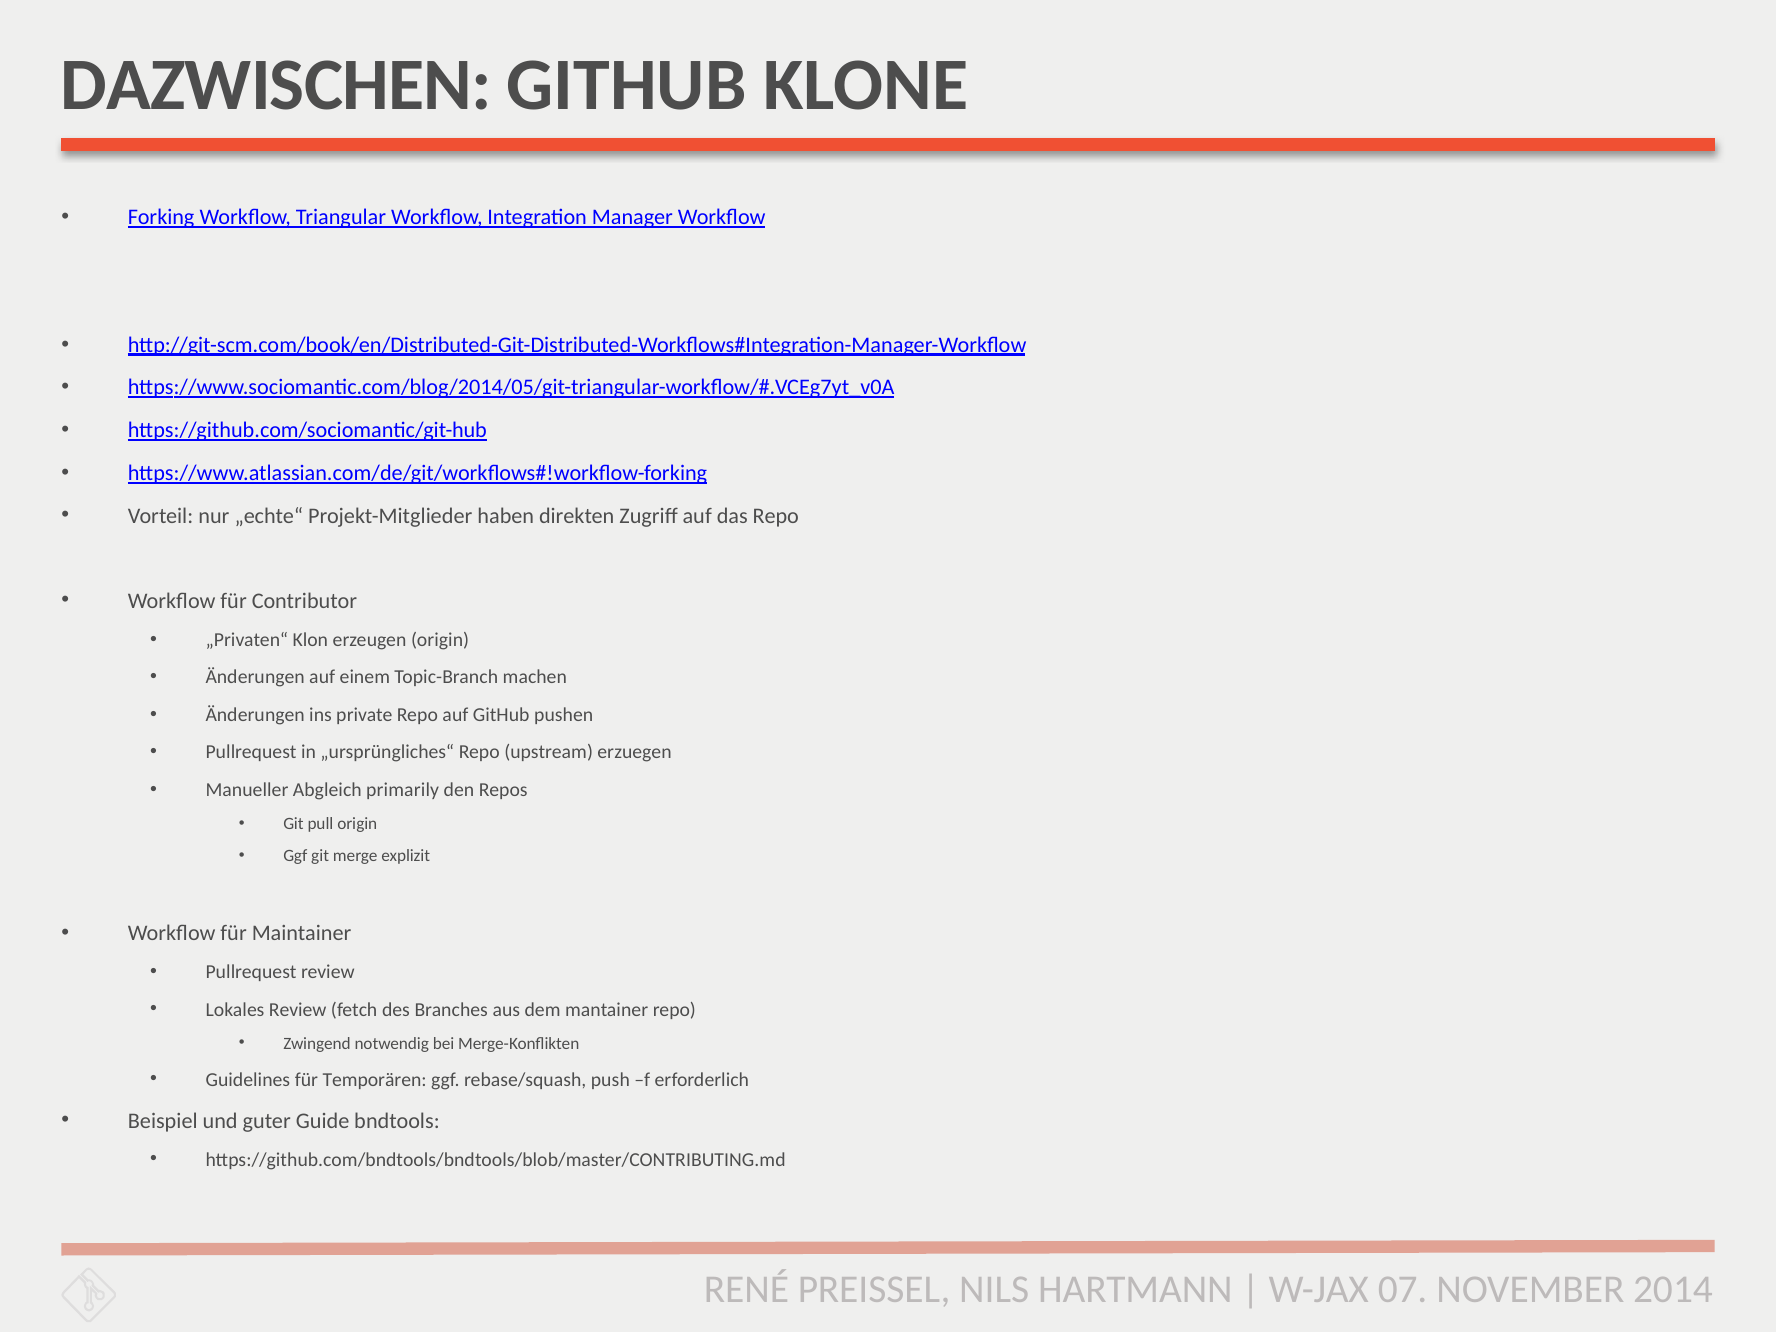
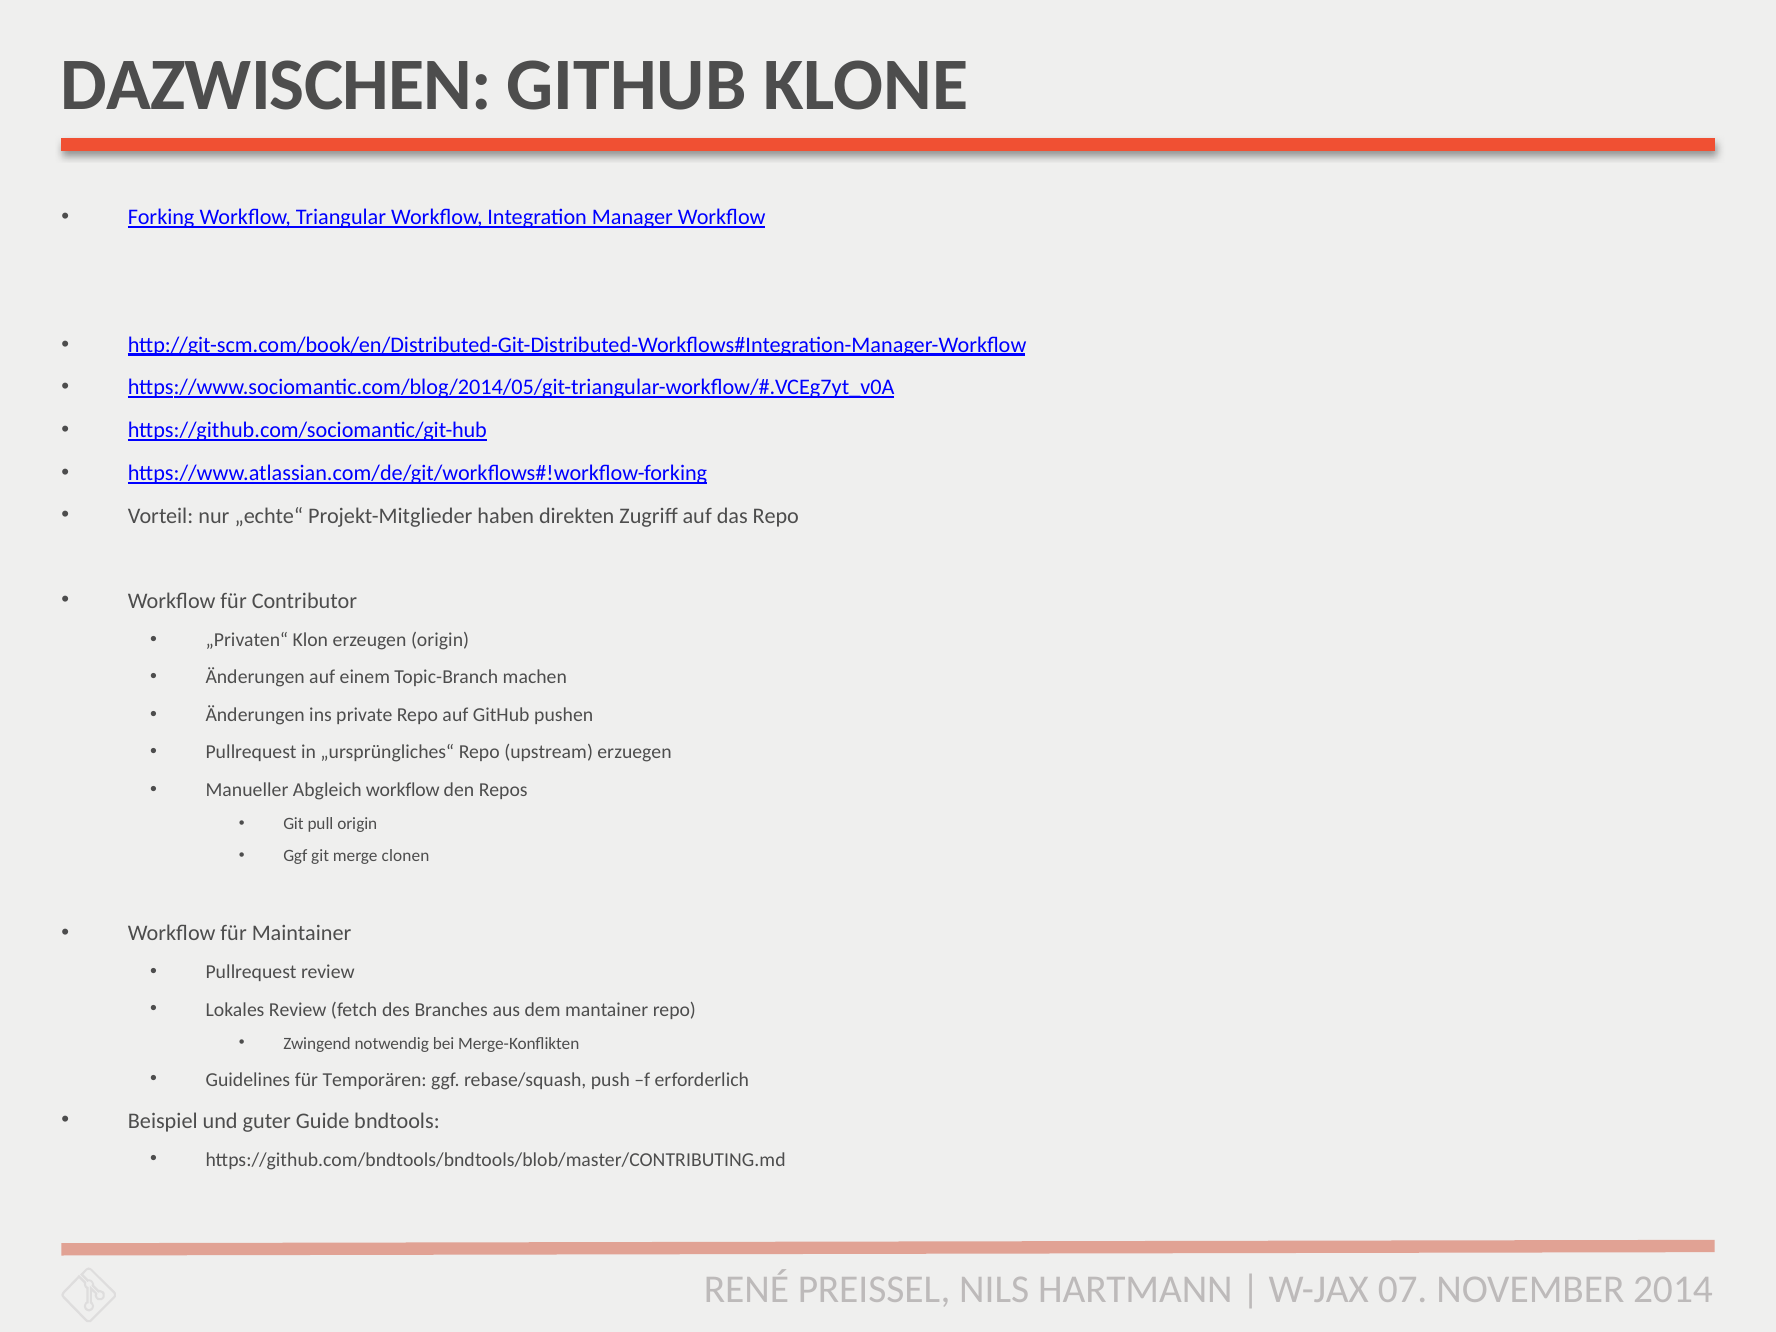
Abgleich primarily: primarily -> workflow
explizit: explizit -> clonen
